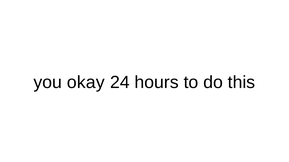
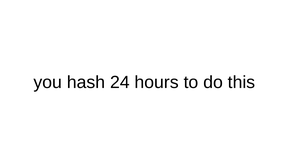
okay: okay -> hash
